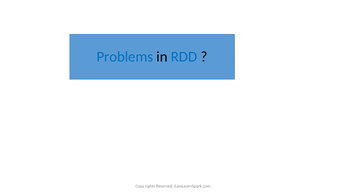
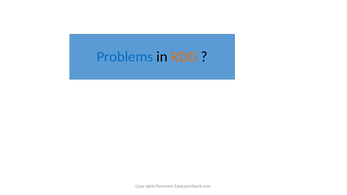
RDD colour: blue -> orange
